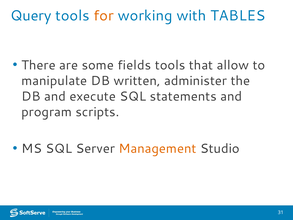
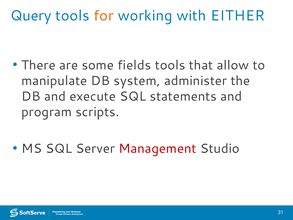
TABLES: TABLES -> EITHER
written: written -> system
Management colour: orange -> red
